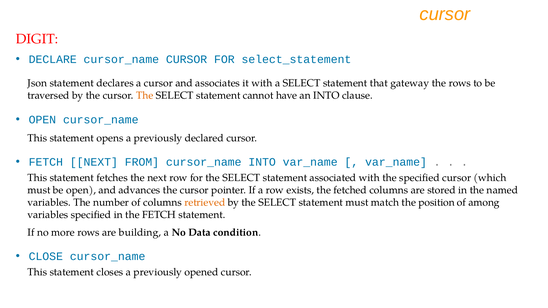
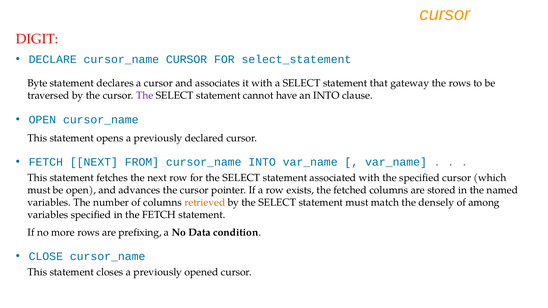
Json: Json -> Byte
The at (145, 96) colour: orange -> purple
position: position -> densely
building: building -> prefixing
